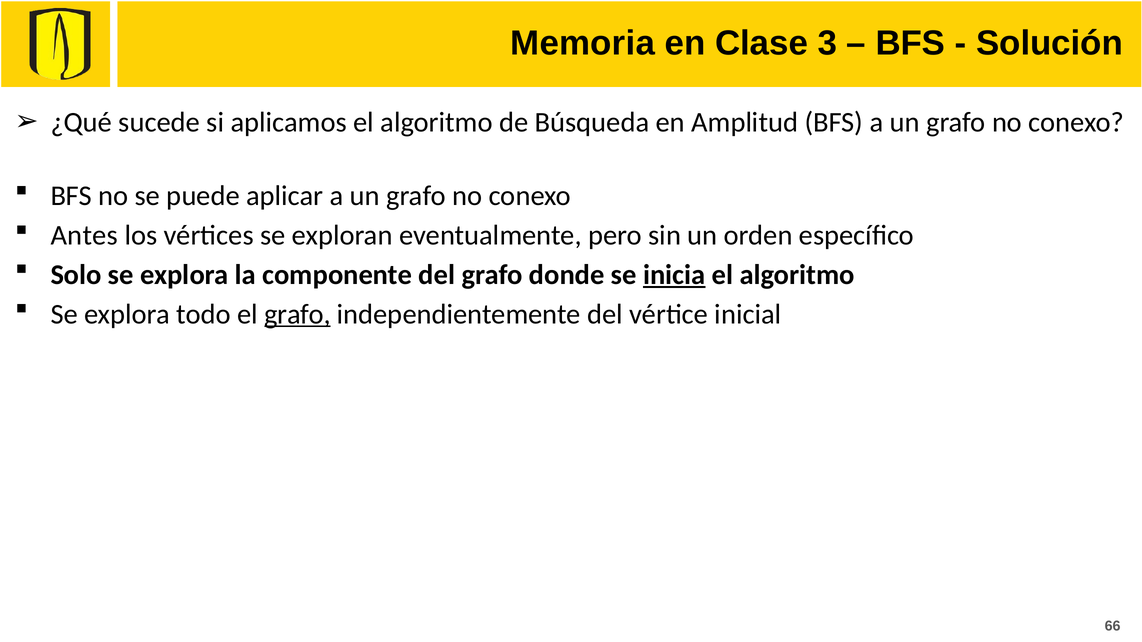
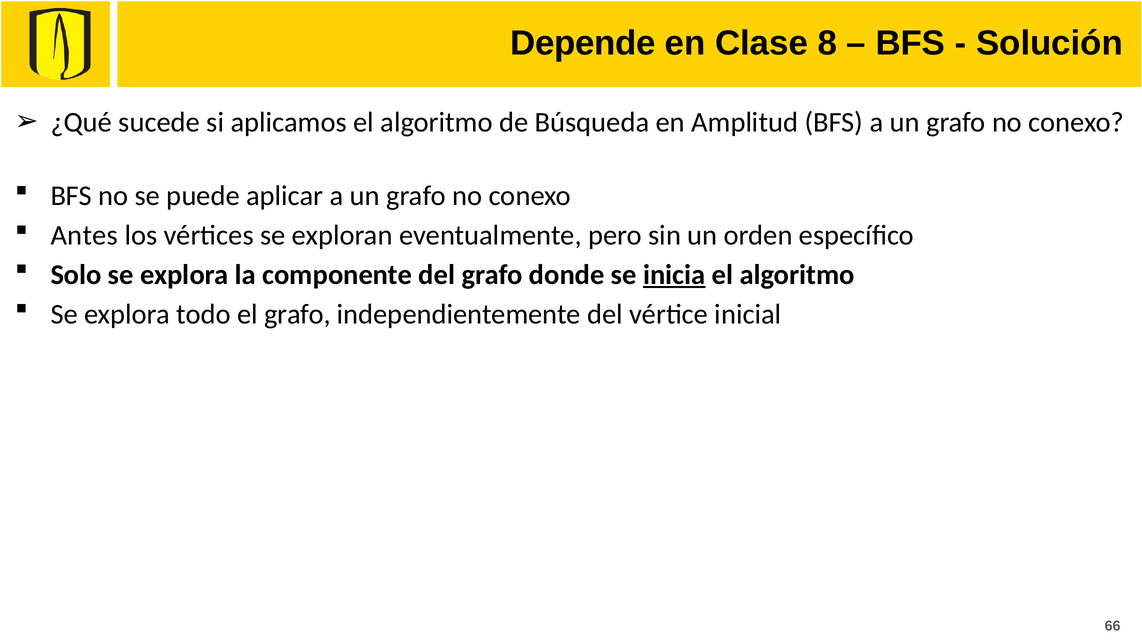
Memoria: Memoria -> Depende
3: 3 -> 8
grafo at (297, 314) underline: present -> none
